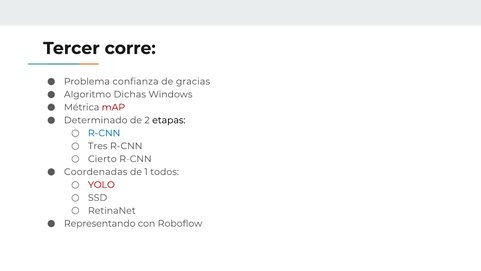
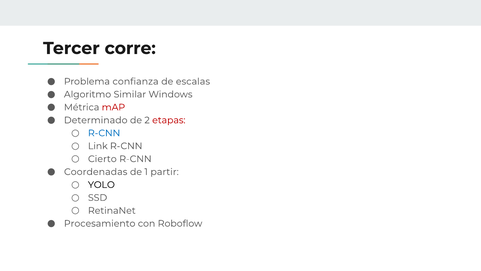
gracias: gracias -> escalas
Dichas: Dichas -> Similar
etapas colour: black -> red
Tres: Tres -> Link
todos: todos -> partir
YOLO colour: red -> black
Representando: Representando -> Procesamiento
